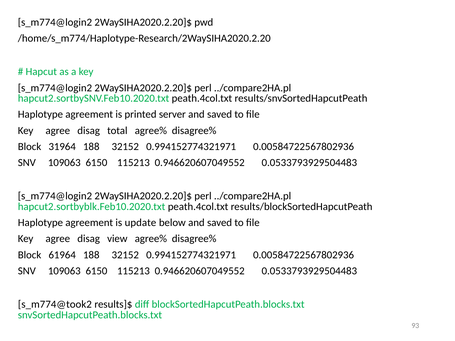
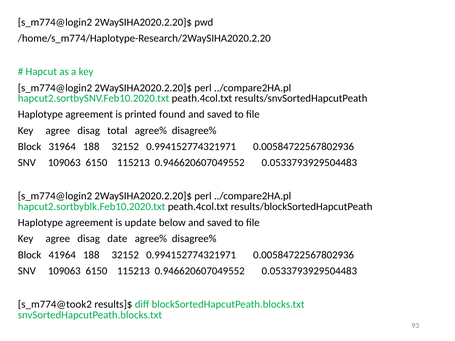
server: server -> found
view: view -> date
61964: 61964 -> 41964
